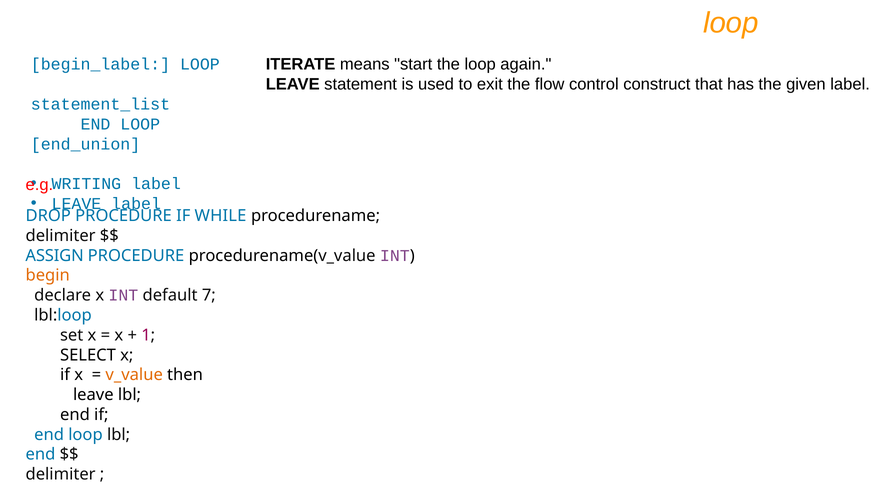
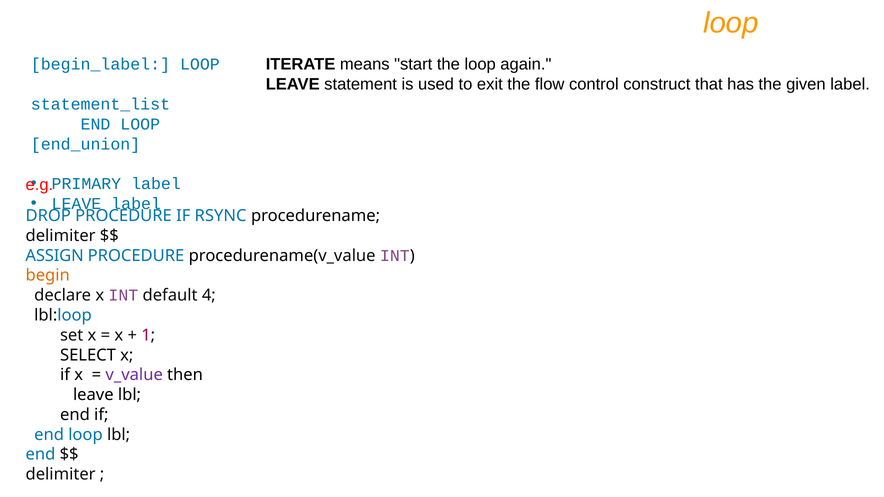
WRITING: WRITING -> PRIMARY
WHILE: WHILE -> RSYNC
7: 7 -> 4
v_value colour: orange -> purple
